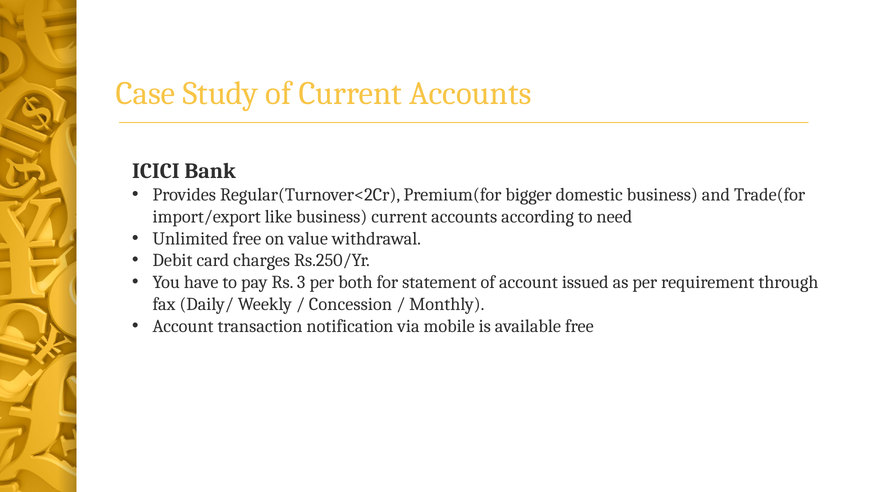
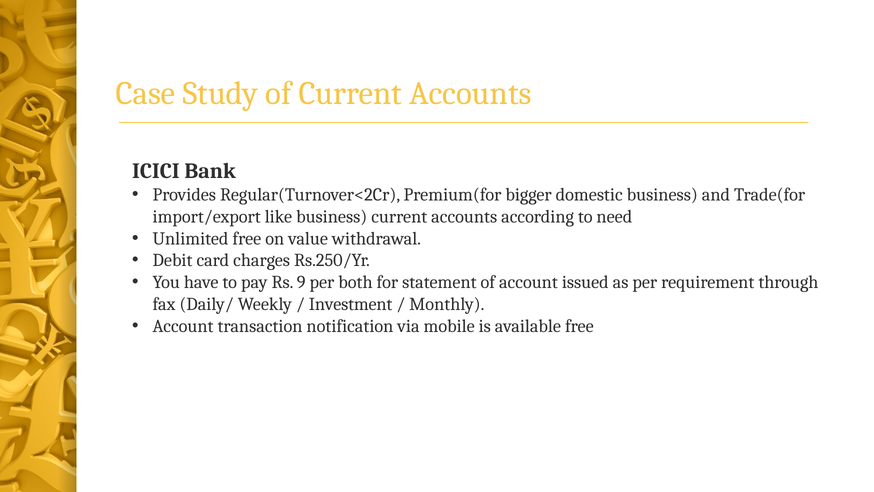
3: 3 -> 9
Concession: Concession -> Investment
